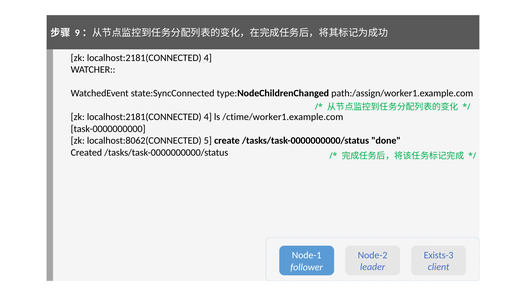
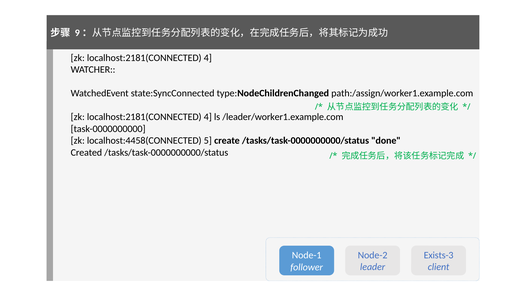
/ctime/worker1.example.com: /ctime/worker1.example.com -> /leader/worker1.example.com
localhost:8062(CONNECTED: localhost:8062(CONNECTED -> localhost:4458(CONNECTED
